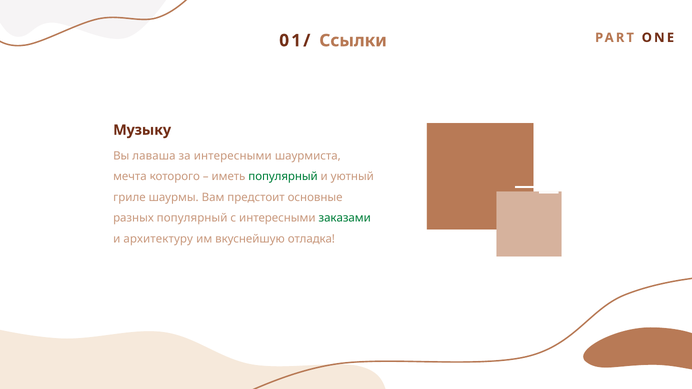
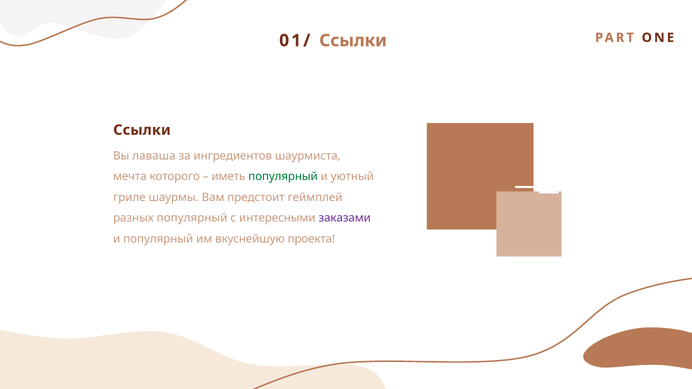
Музыку at (142, 130): Музыку -> Ссылки
за интересными: интересными -> ингредиентов
основные: основные -> геймплей
заказами colour: green -> purple
и архитектуру: архитектуру -> популярный
отладка: отладка -> проекта
